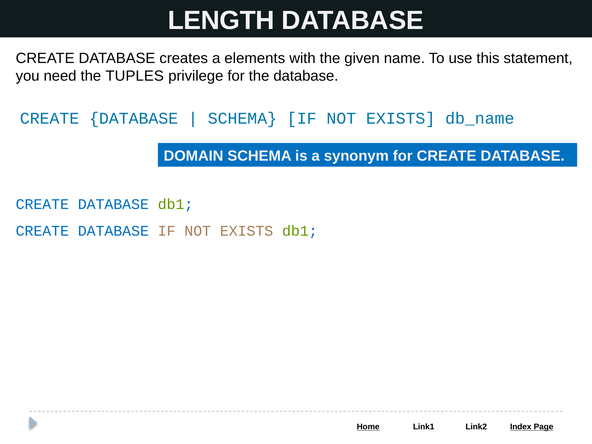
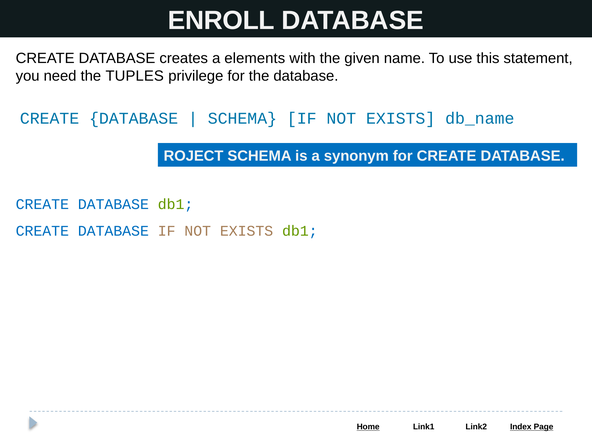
LENGTH: LENGTH -> ENROLL
DOMAIN: DOMAIN -> ROJECT
